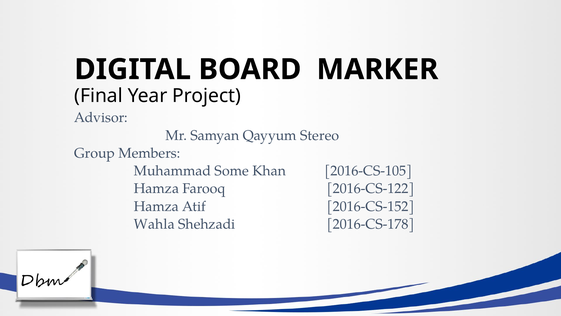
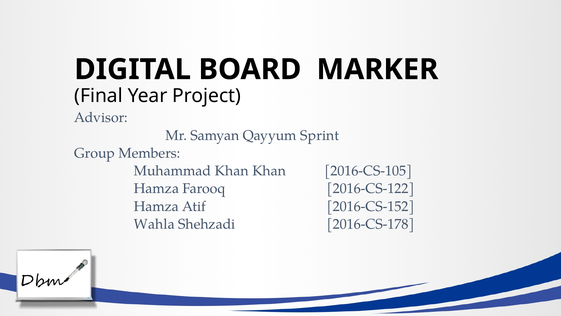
Stereo: Stereo -> Sprint
Muhammad Some: Some -> Khan
